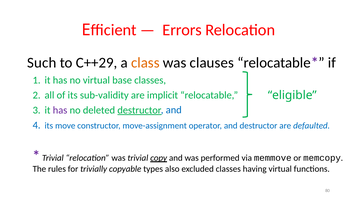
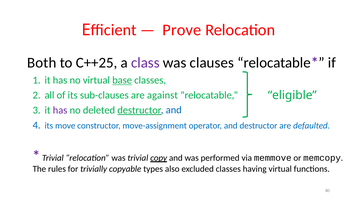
Errors: Errors -> Prove
Such: Such -> Both
C++29: C++29 -> C++25
class colour: orange -> purple
base underline: none -> present
sub-validity: sub-validity -> sub-clauses
implicit: implicit -> against
